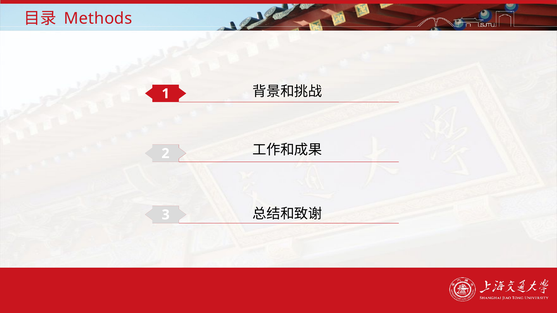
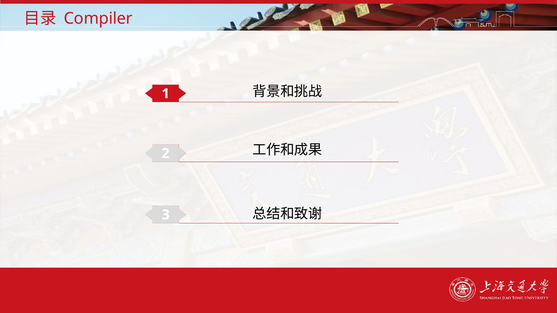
Methods: Methods -> Compiler
